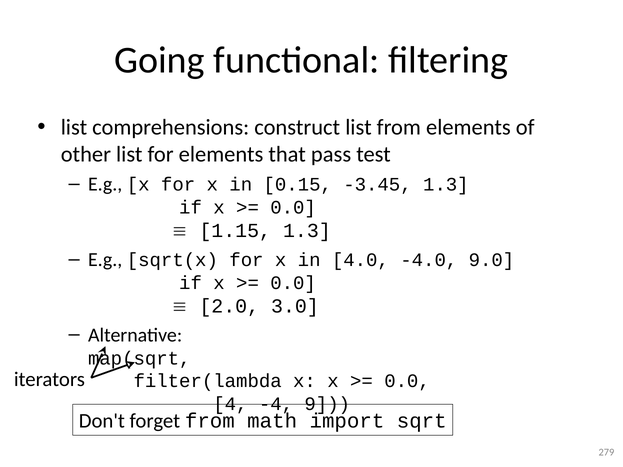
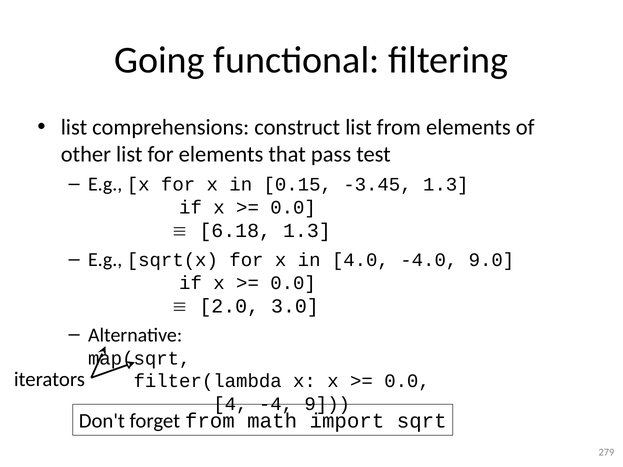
1.15: 1.15 -> 6.18
